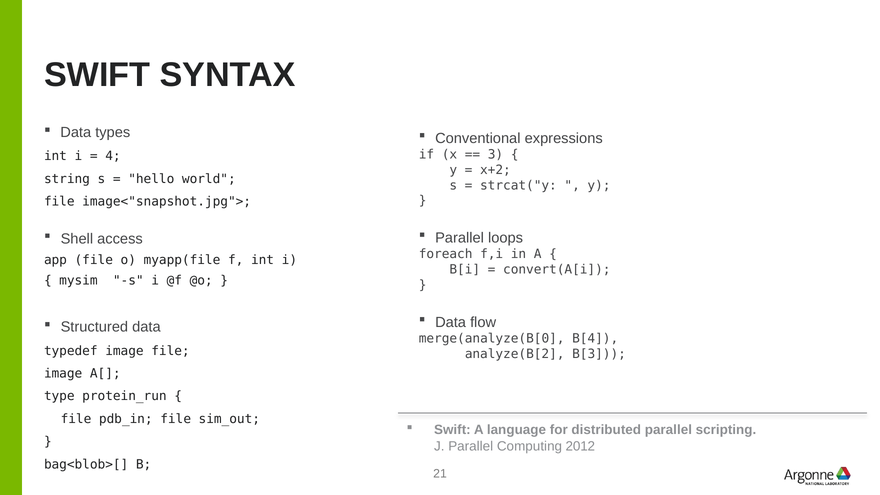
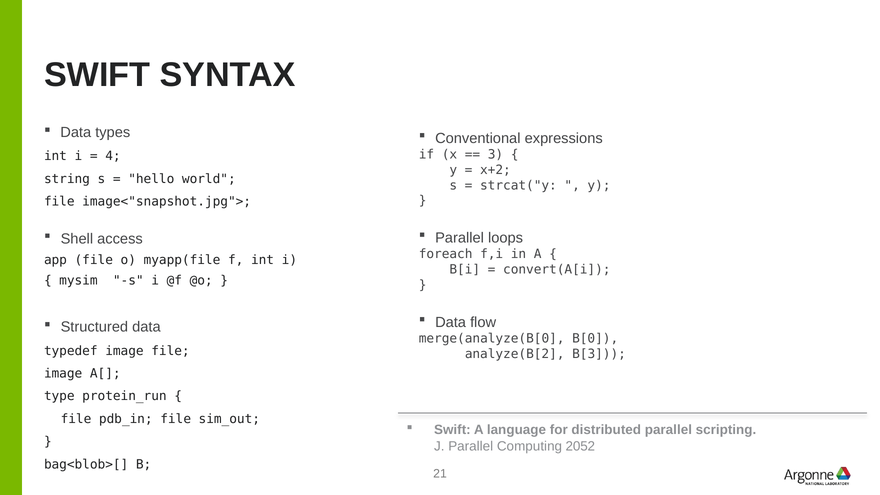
B[4: B[4 -> B[0
2012: 2012 -> 2052
